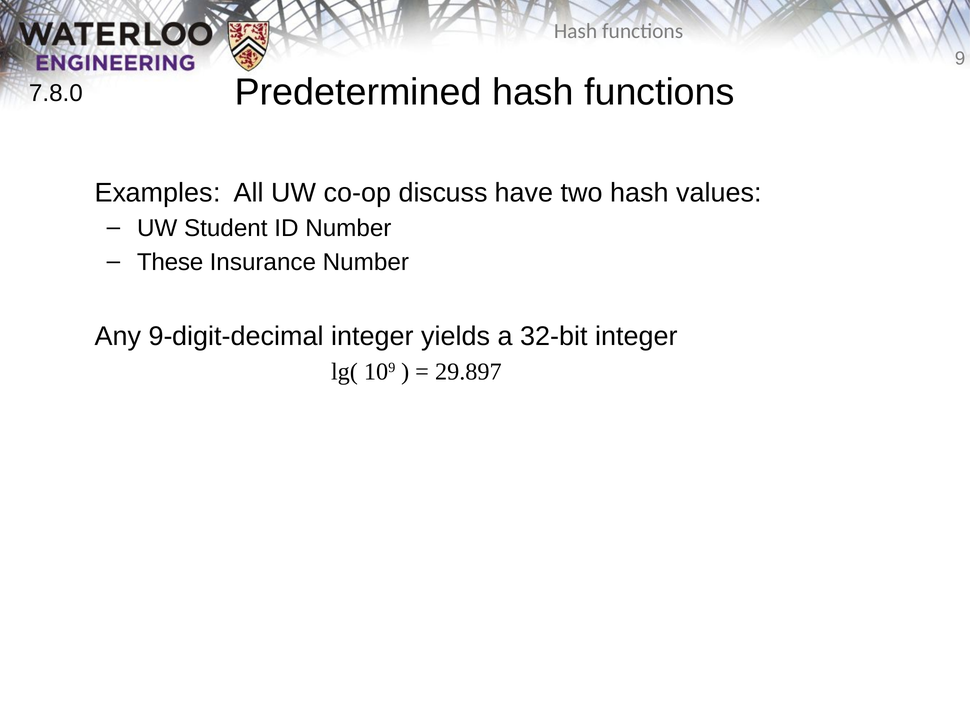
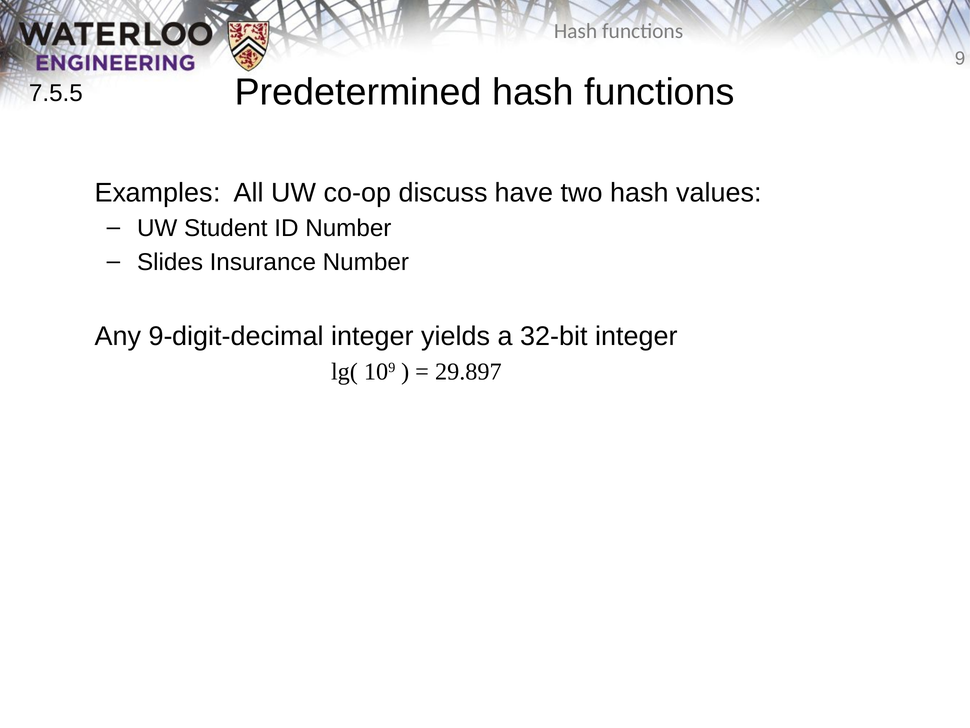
7.8.0: 7.8.0 -> 7.5.5
These: These -> Slides
